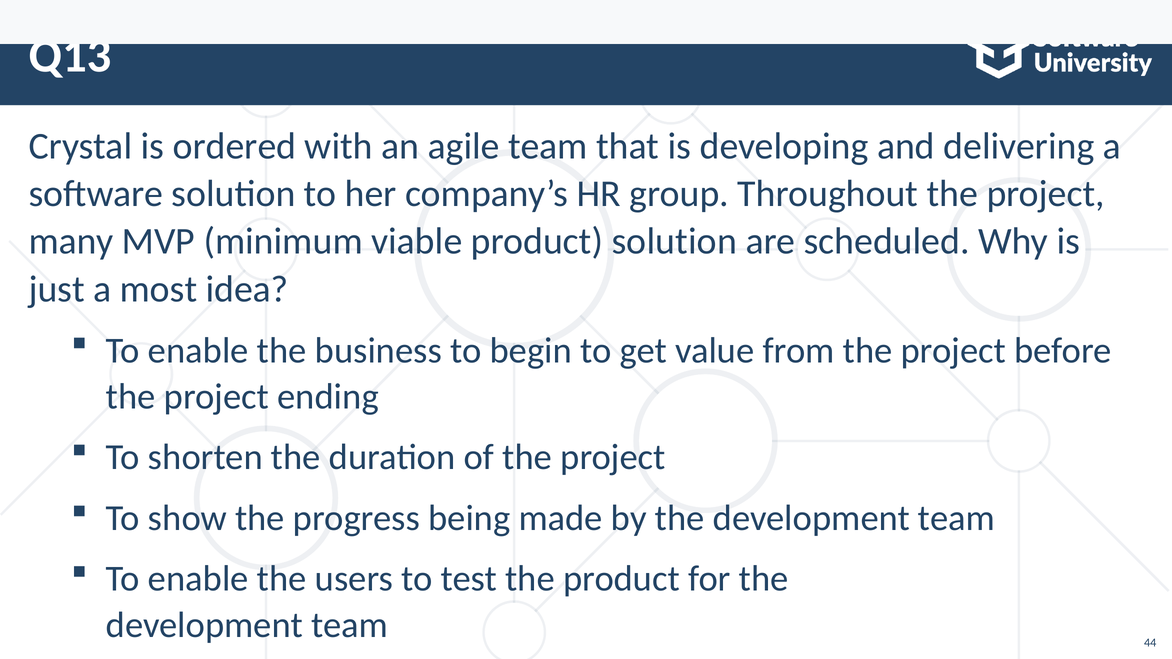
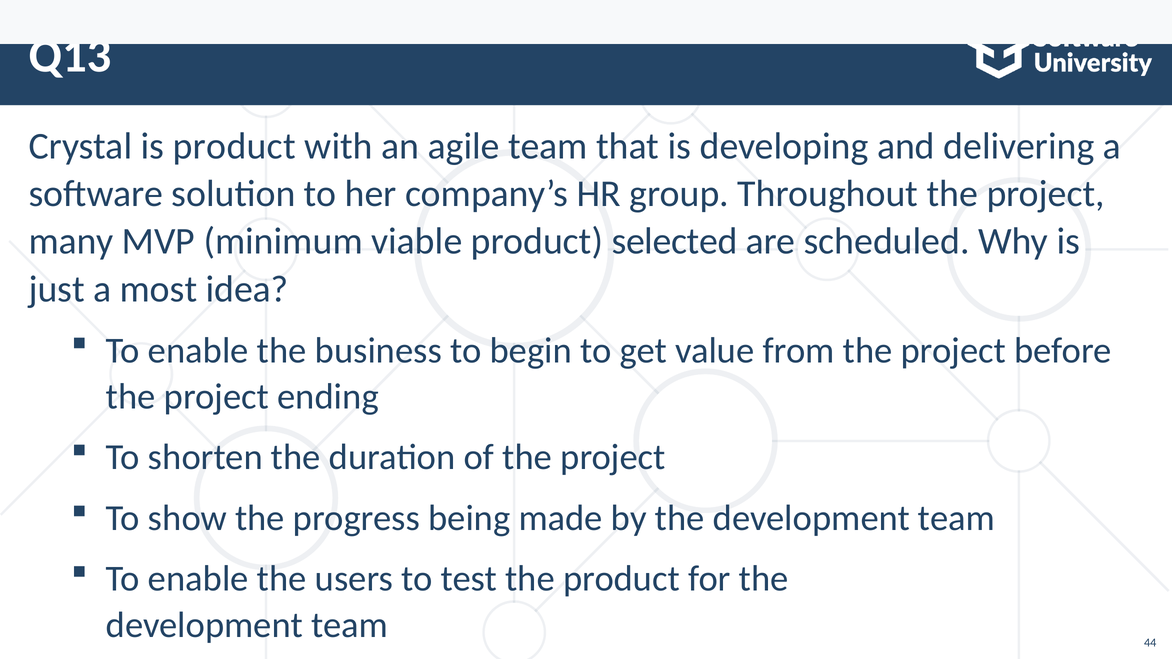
is ordered: ordered -> product
product solution: solution -> selected
